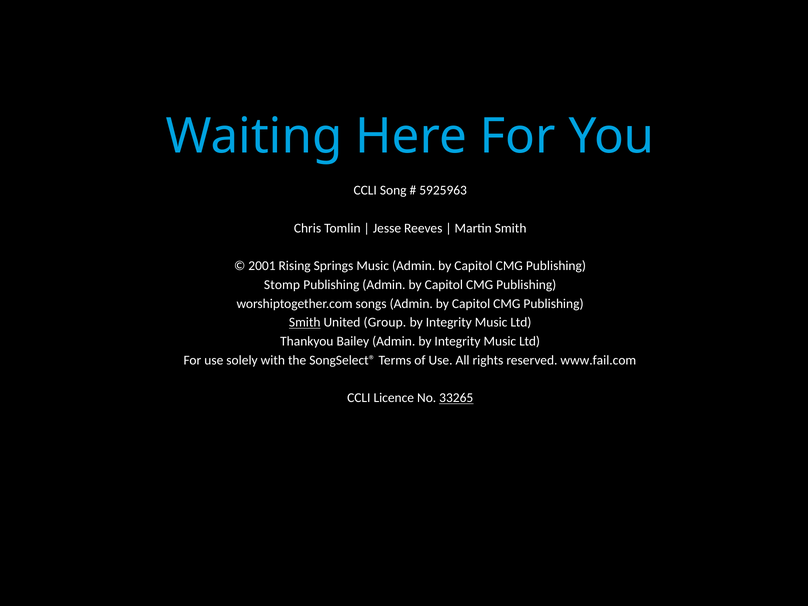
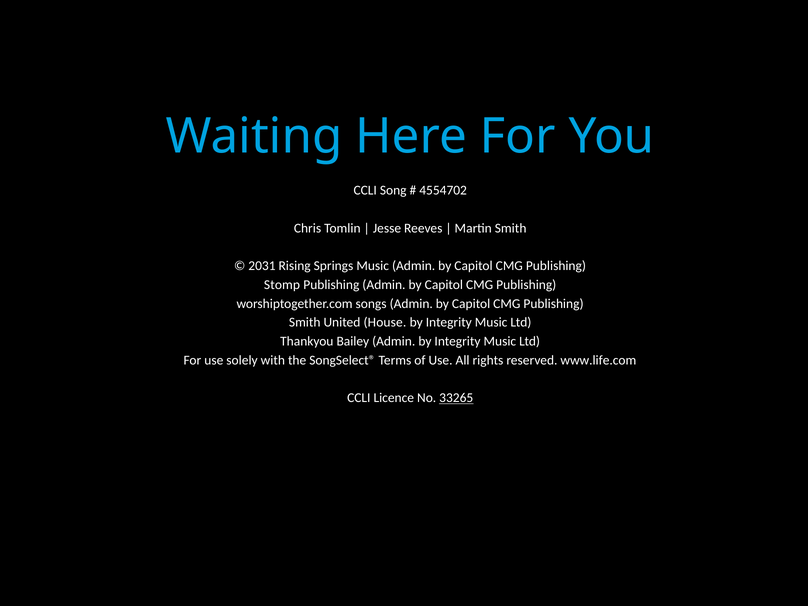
5925963: 5925963 -> 4554702
2001: 2001 -> 2031
Smith at (305, 322) underline: present -> none
Group: Group -> House
www.fail.com: www.fail.com -> www.life.com
